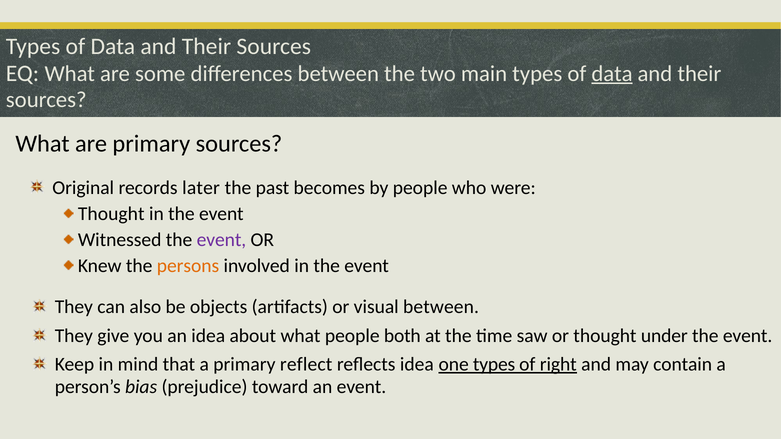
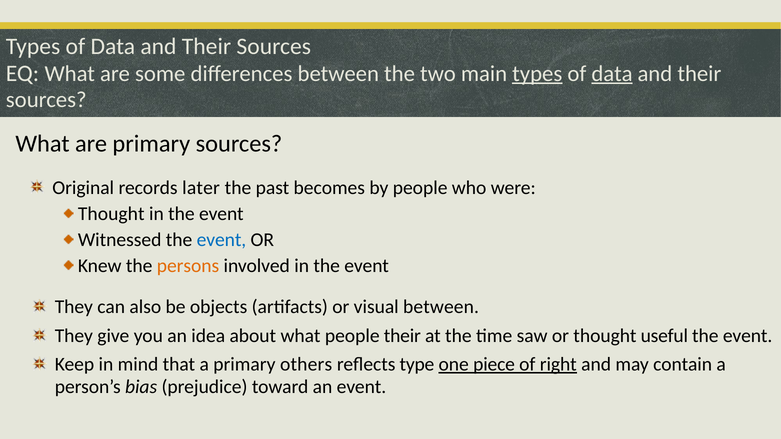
types at (537, 74) underline: none -> present
event at (221, 240) colour: purple -> blue
people both: both -> their
under: under -> useful
reflect: reflect -> others
reflects idea: idea -> type
one types: types -> piece
